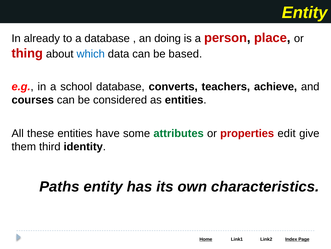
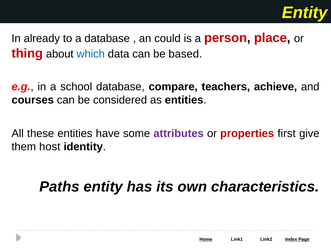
doing: doing -> could
converts: converts -> compare
attributes colour: green -> purple
edit: edit -> first
third: third -> host
